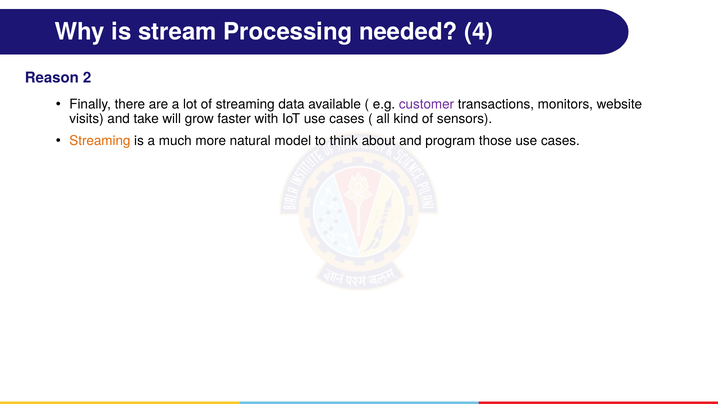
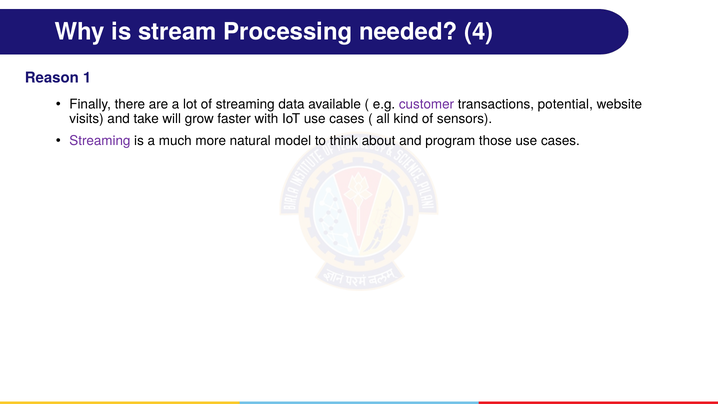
2: 2 -> 1
monitors: monitors -> potential
Streaming at (100, 141) colour: orange -> purple
